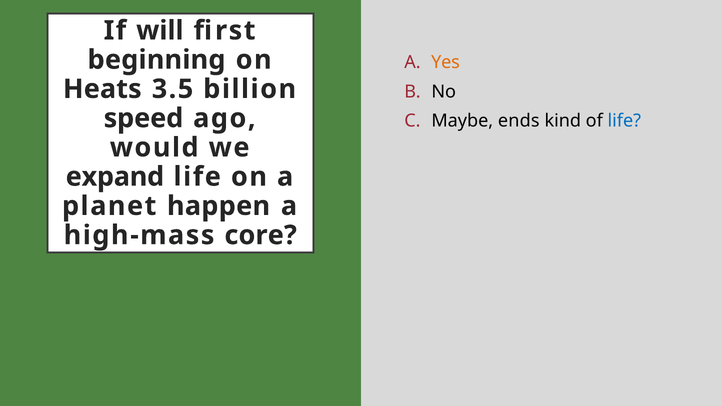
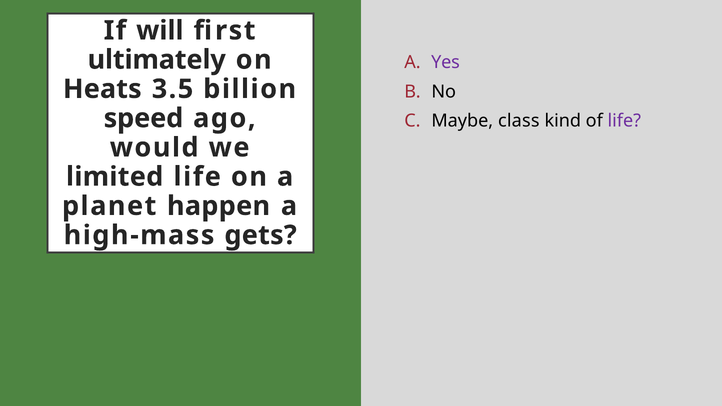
beginning: beginning -> ultimately
Yes colour: orange -> purple
ends: ends -> class
life at (624, 121) colour: blue -> purple
expand: expand -> limited
core: core -> gets
